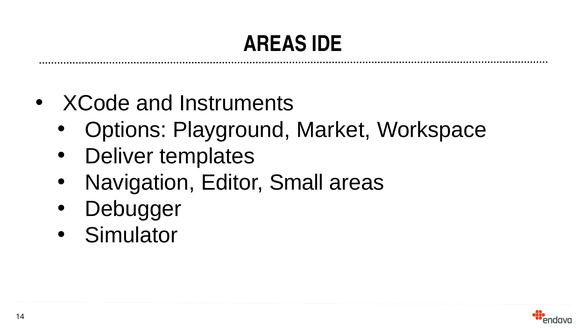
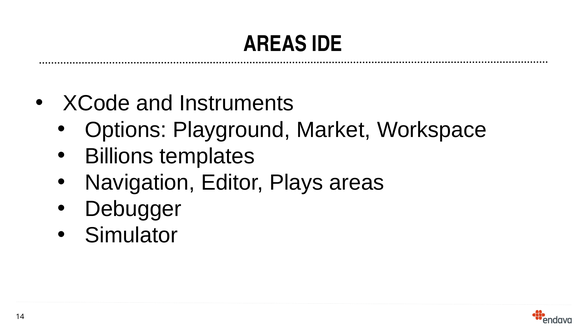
Deliver: Deliver -> Billions
Small: Small -> Plays
